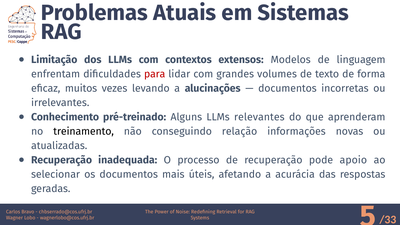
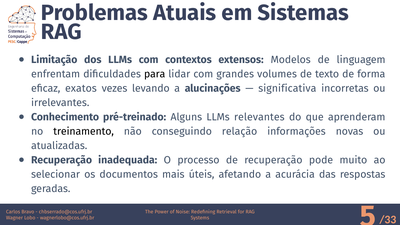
para colour: red -> black
muitos: muitos -> exatos
documentos at (287, 88): documentos -> significativa
apoio: apoio -> muito
